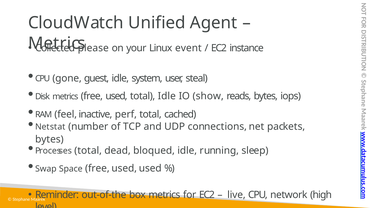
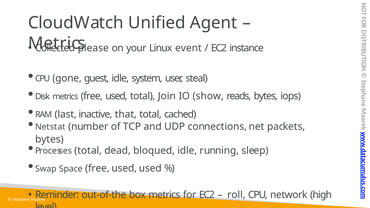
total Idle: Idle -> Join
feel: feel -> last
perf: perf -> that
live: live -> roll
